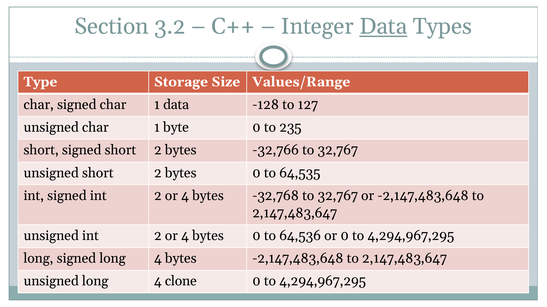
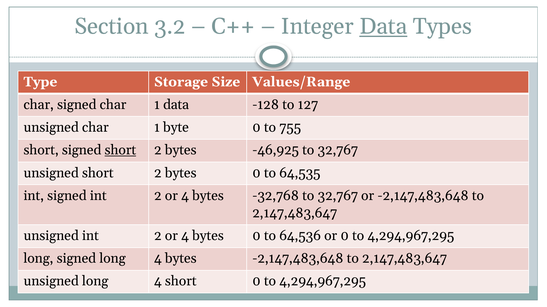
235: 235 -> 755
short at (120, 150) underline: none -> present
-32,766: -32,766 -> -46,925
4 clone: clone -> short
